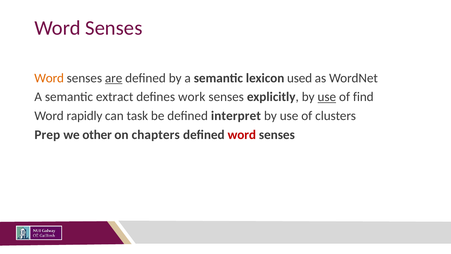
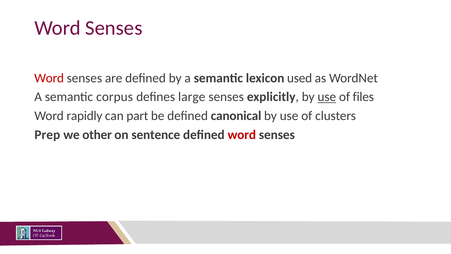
Word at (49, 78) colour: orange -> red
are underline: present -> none
extract: extract -> corpus
work: work -> large
find: find -> files
task: task -> part
interpret: interpret -> canonical
chapters: chapters -> sentence
